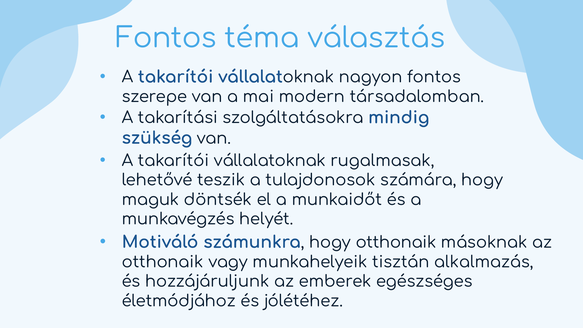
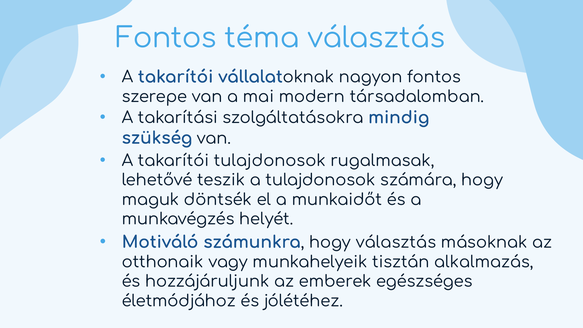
vállalatoknak at (270, 161): vállalatoknak -> tulajdonosok
hogy otthonaik: otthonaik -> választás
